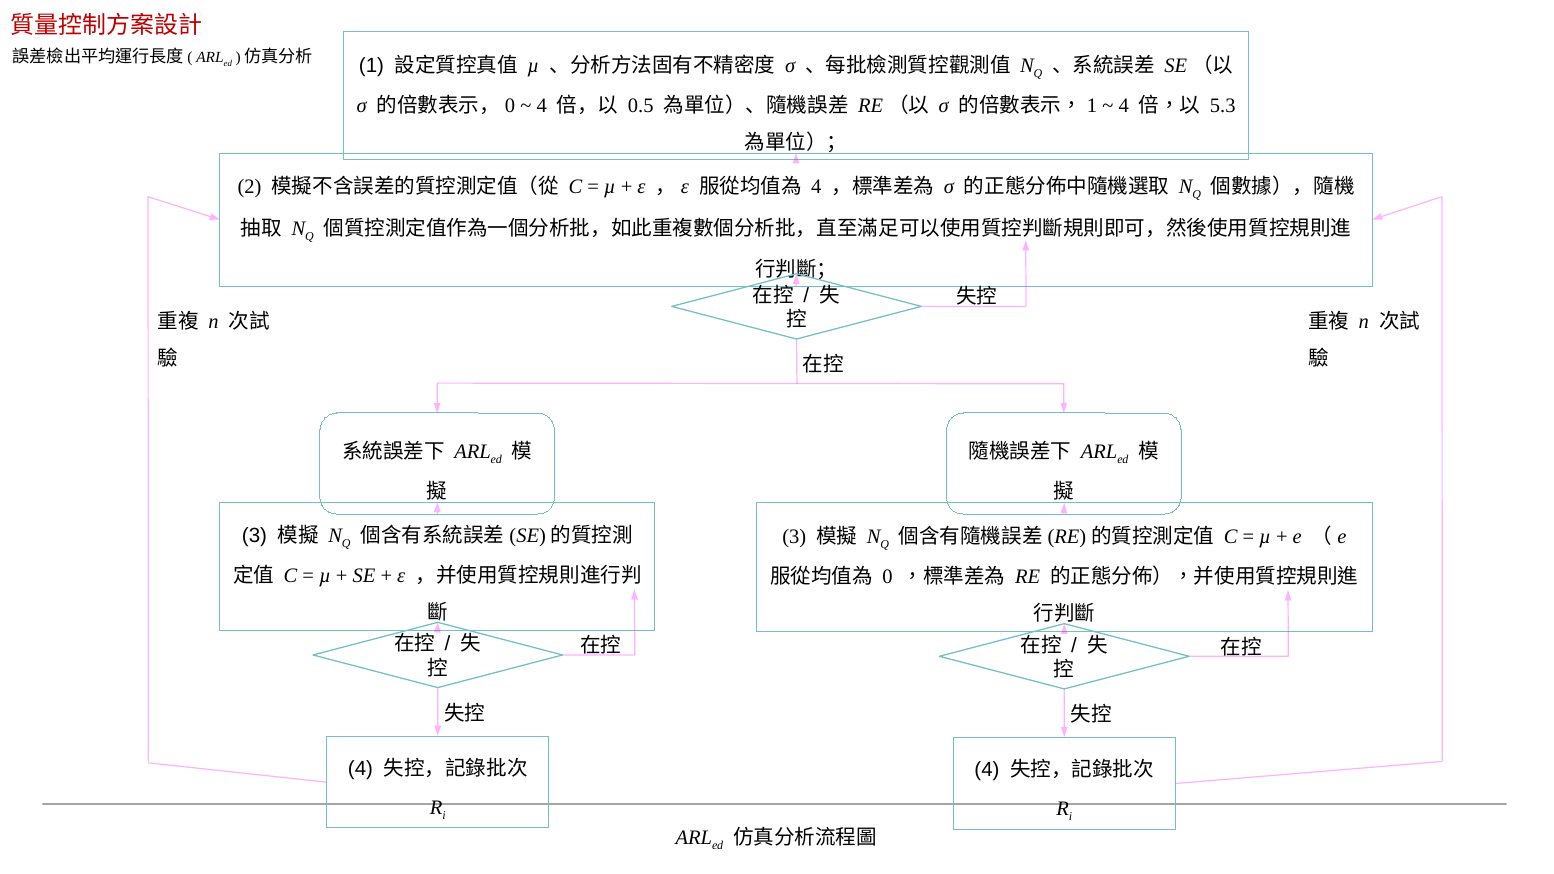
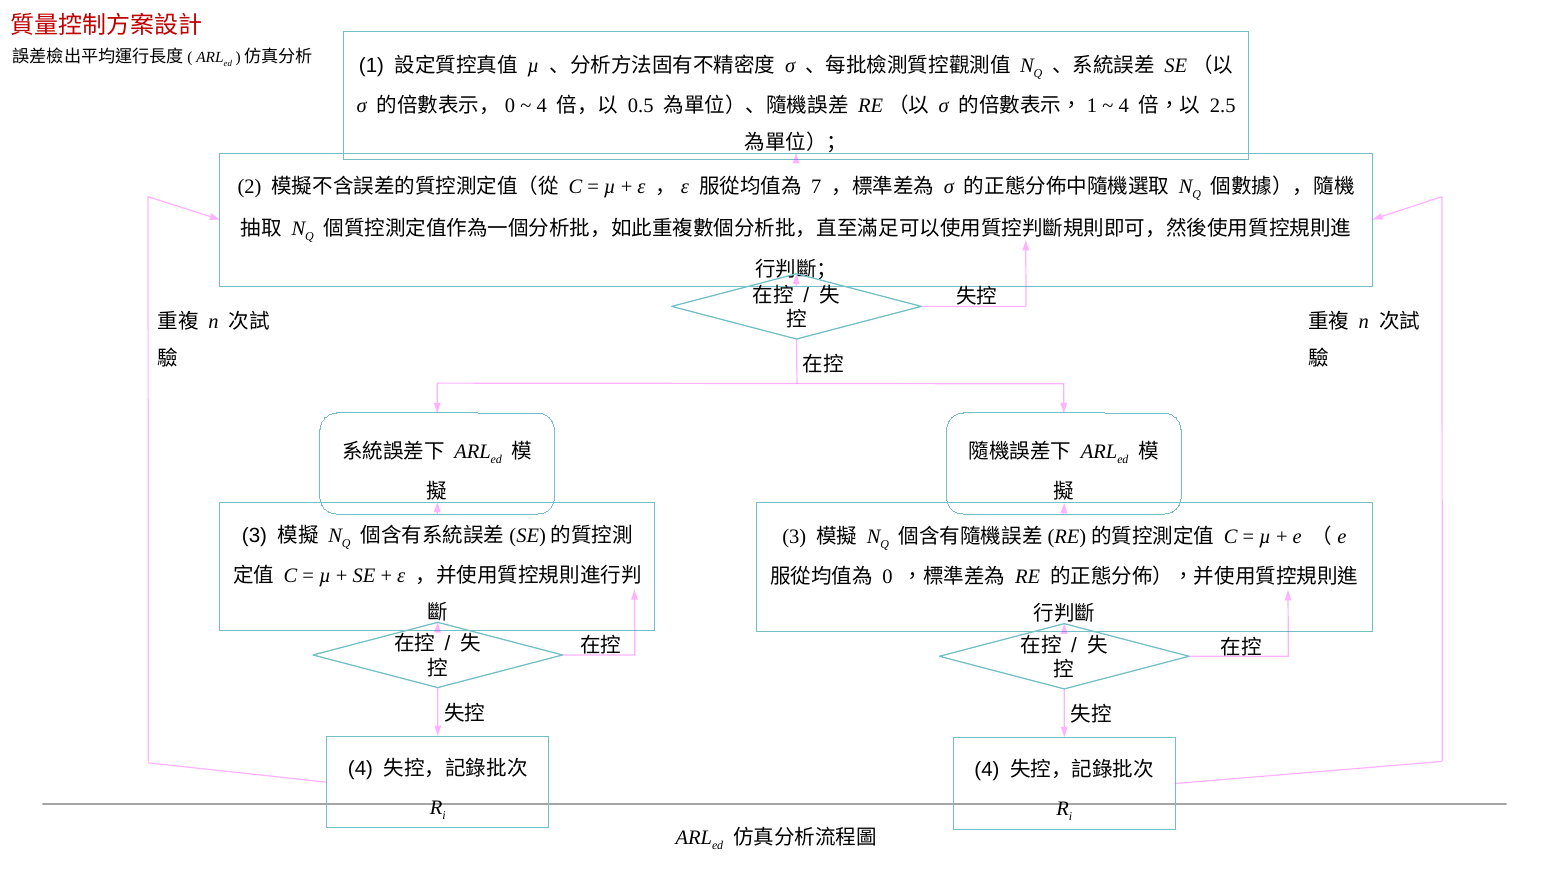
5.3: 5.3 -> 2.5
4 at (816, 187): 4 -> 7
